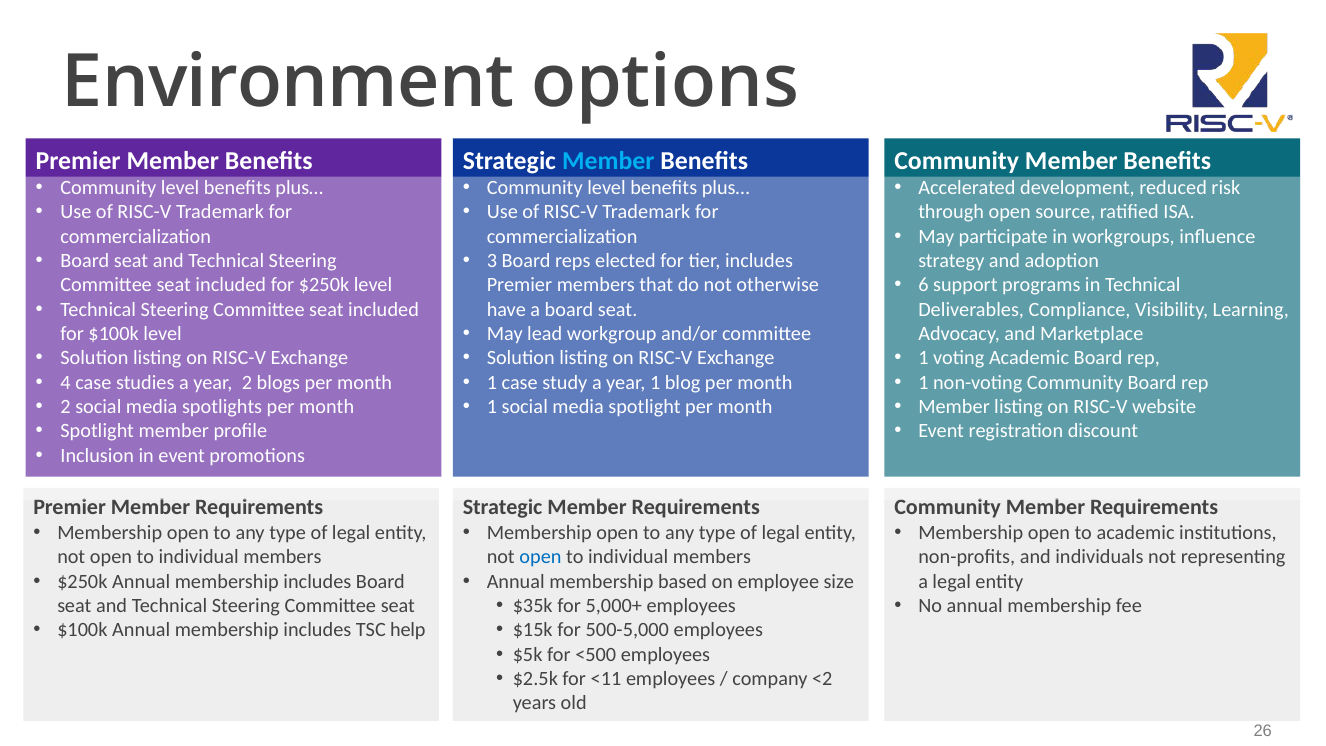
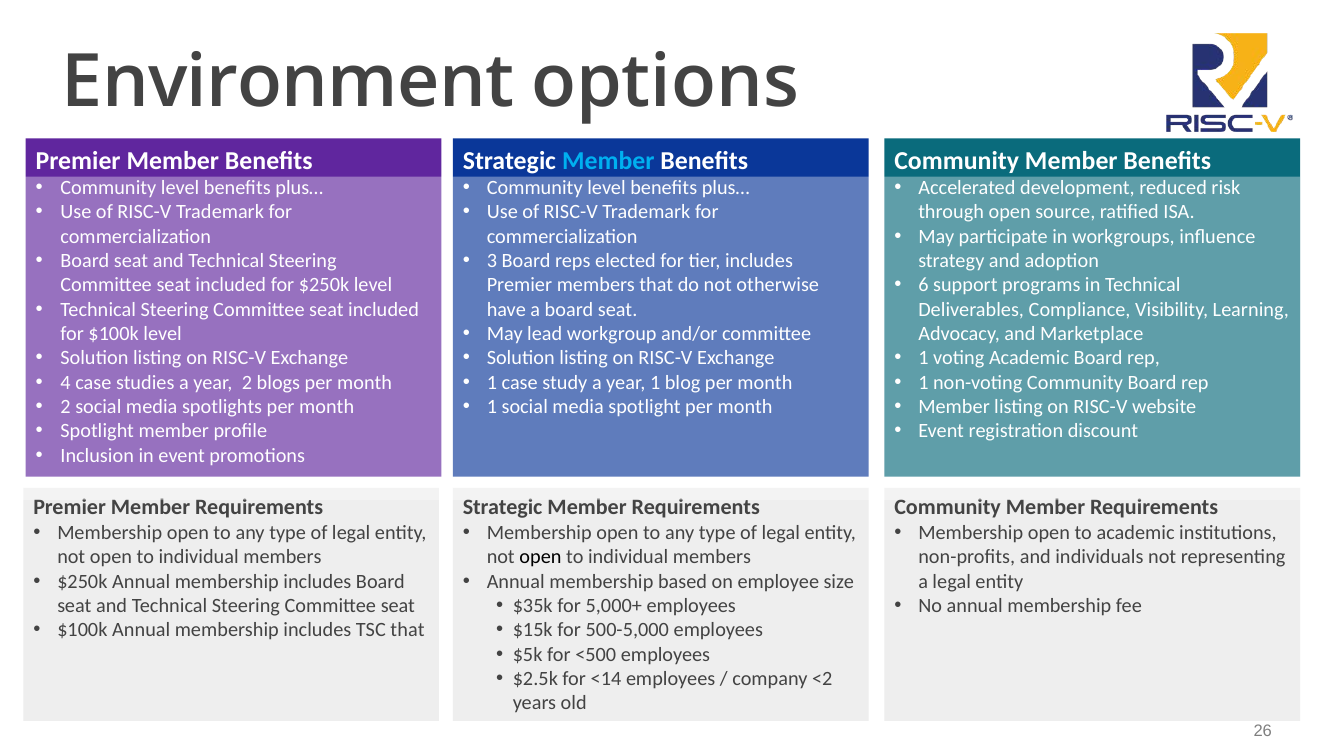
open at (541, 557) colour: blue -> black
TSC help: help -> that
<11: <11 -> <14
